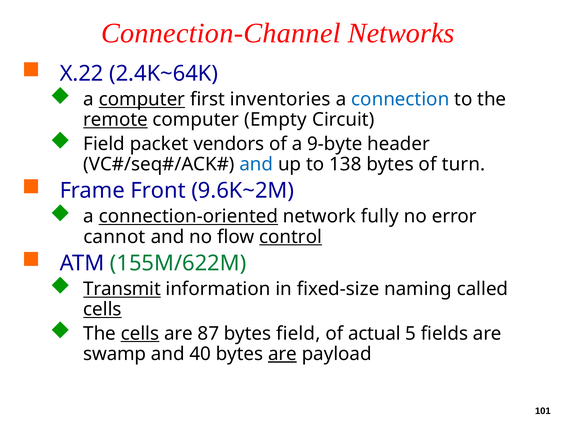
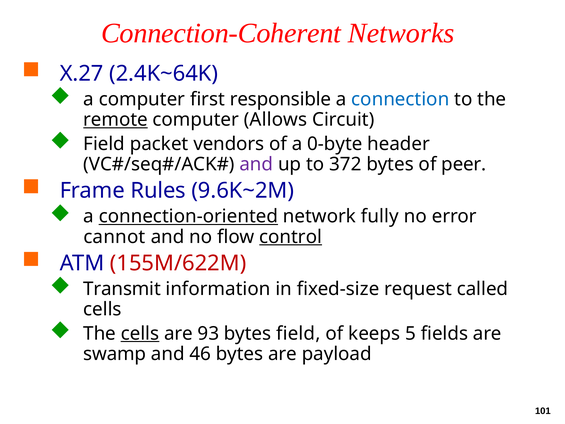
Connection-Channel: Connection-Channel -> Connection-Coherent
X.22: X.22 -> X.27
computer at (142, 99) underline: present -> none
inventories: inventories -> responsible
Empty: Empty -> Allows
9-byte: 9-byte -> 0-byte
and at (256, 164) colour: blue -> purple
138: 138 -> 372
turn: turn -> peer
Front: Front -> Rules
155M/622M colour: green -> red
Transmit underline: present -> none
naming: naming -> request
cells at (102, 309) underline: present -> none
87: 87 -> 93
actual: actual -> keeps
40: 40 -> 46
are at (283, 354) underline: present -> none
